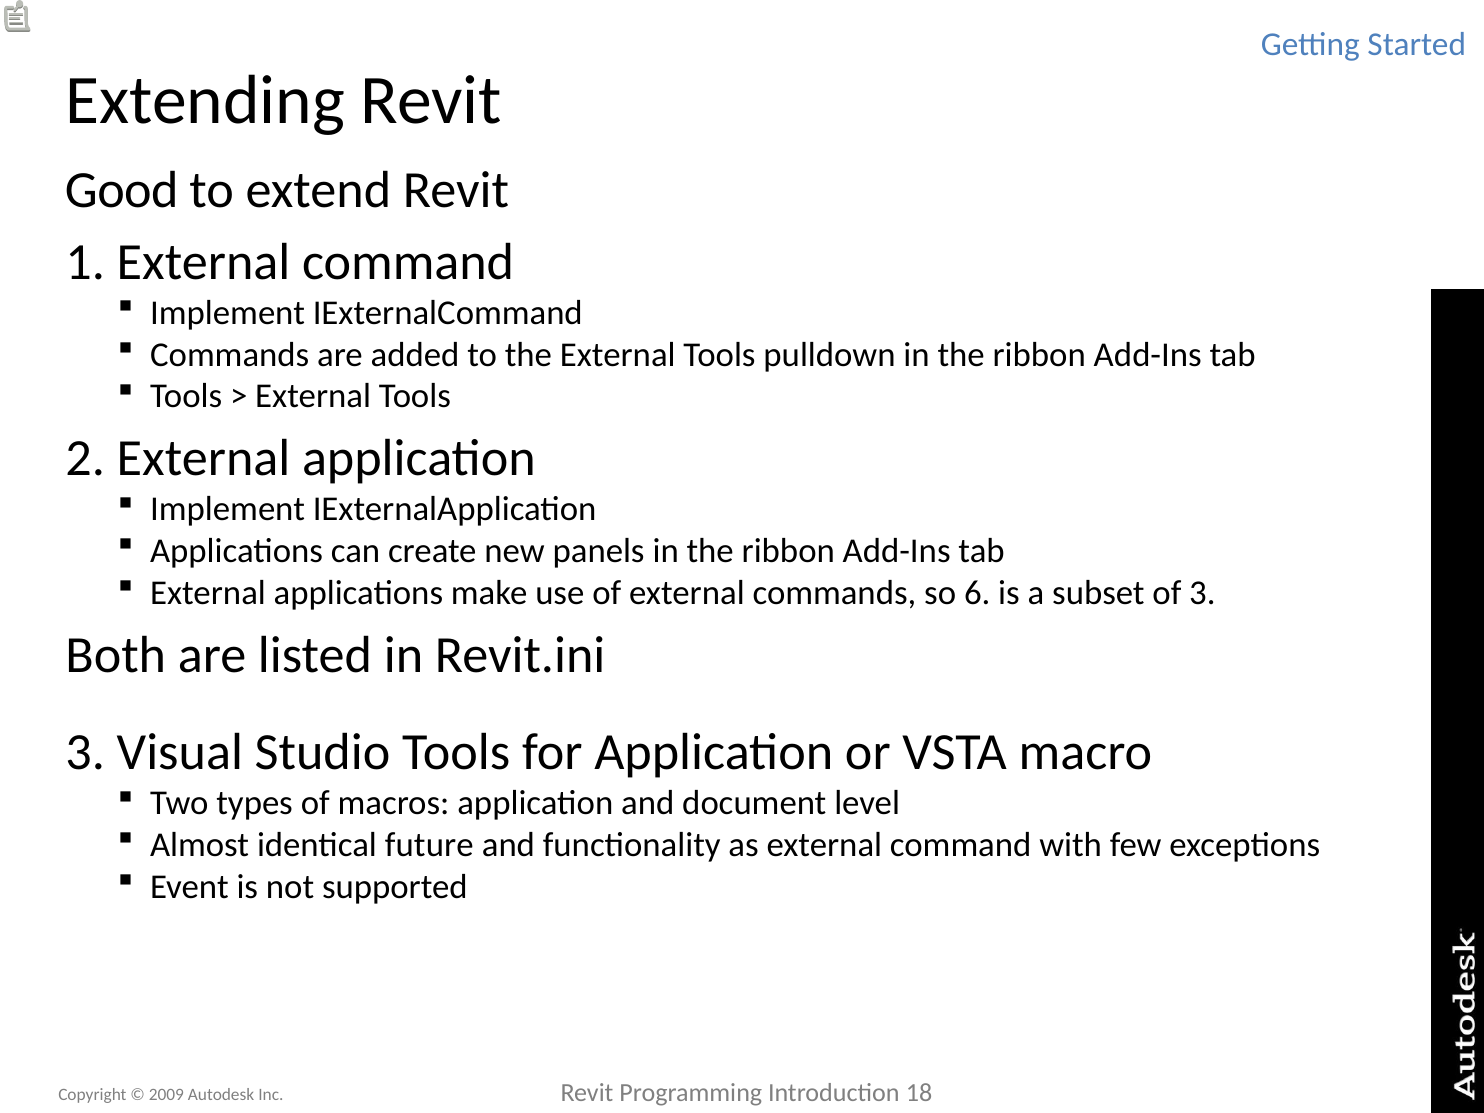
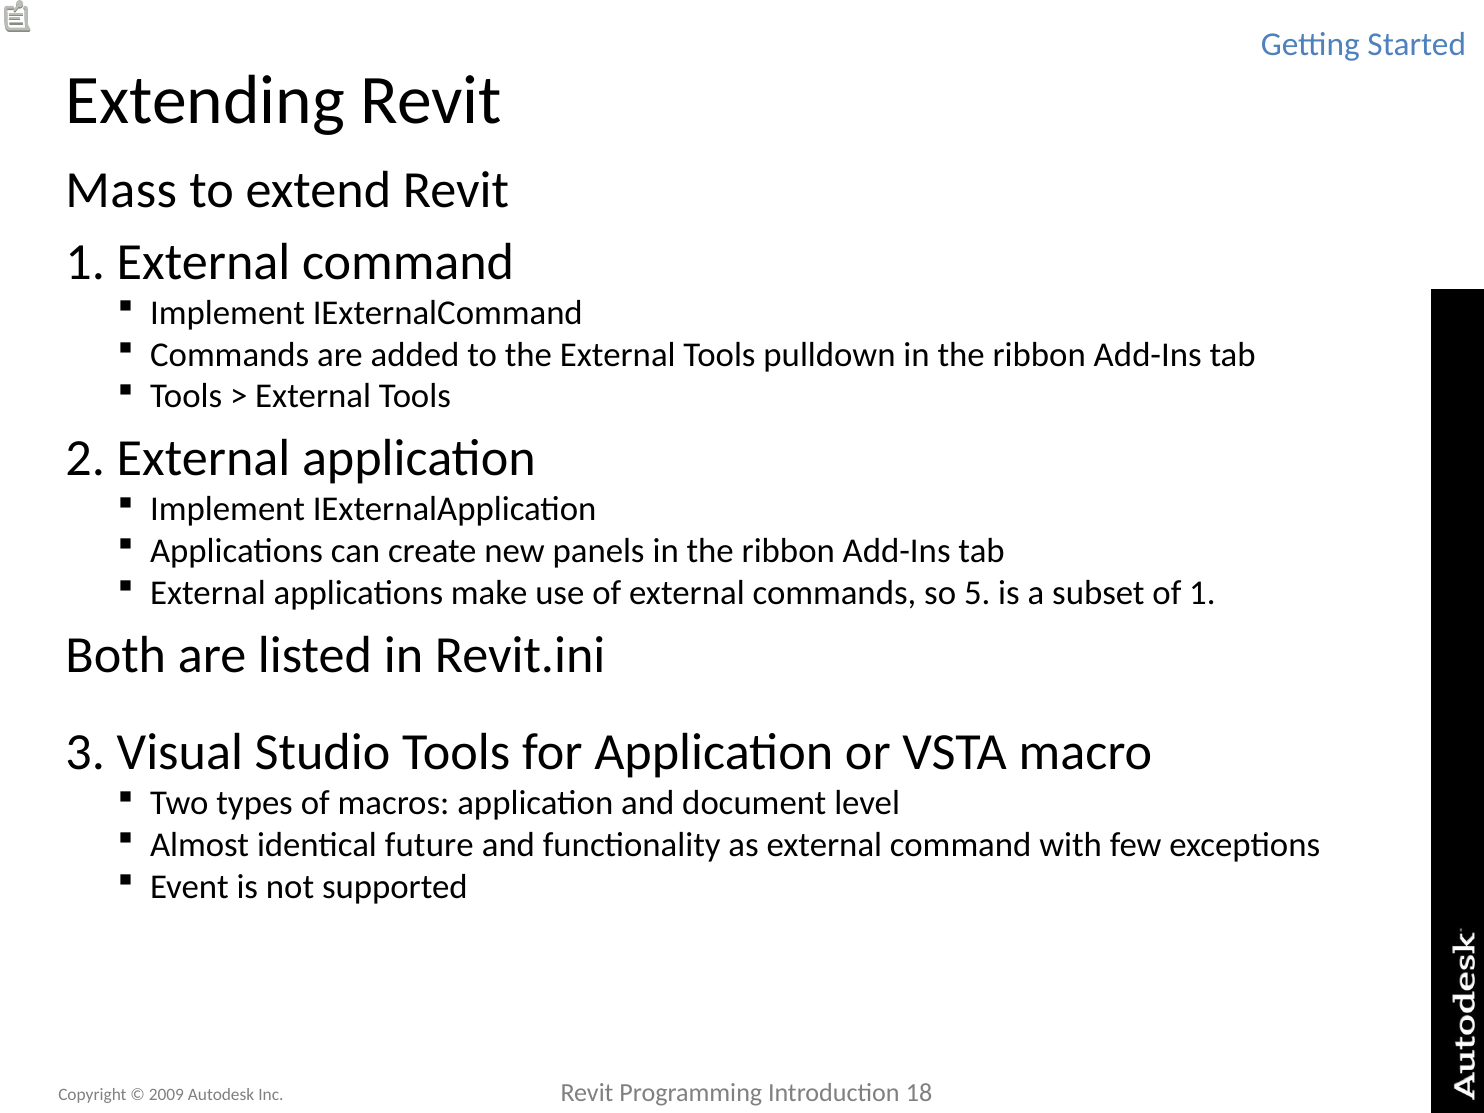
Good: Good -> Mass
6: 6 -> 5
of 3: 3 -> 1
